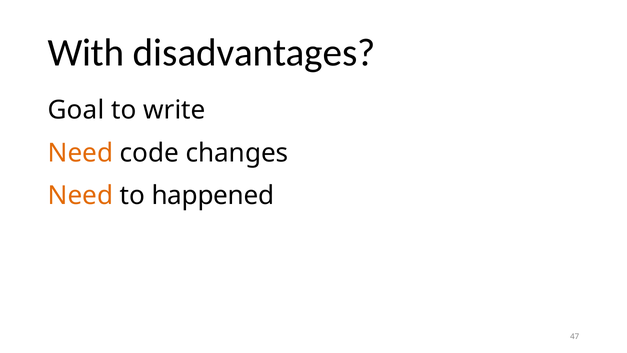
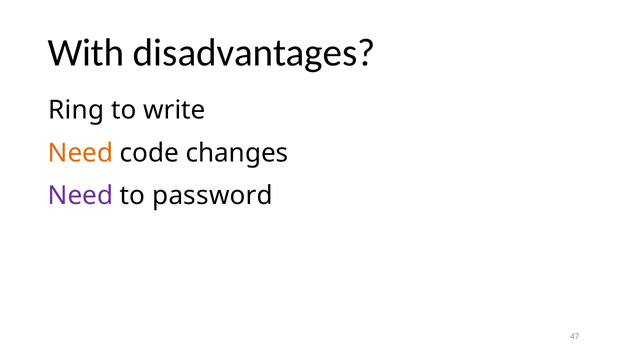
Goal: Goal -> Ring
Need at (80, 195) colour: orange -> purple
happened: happened -> password
